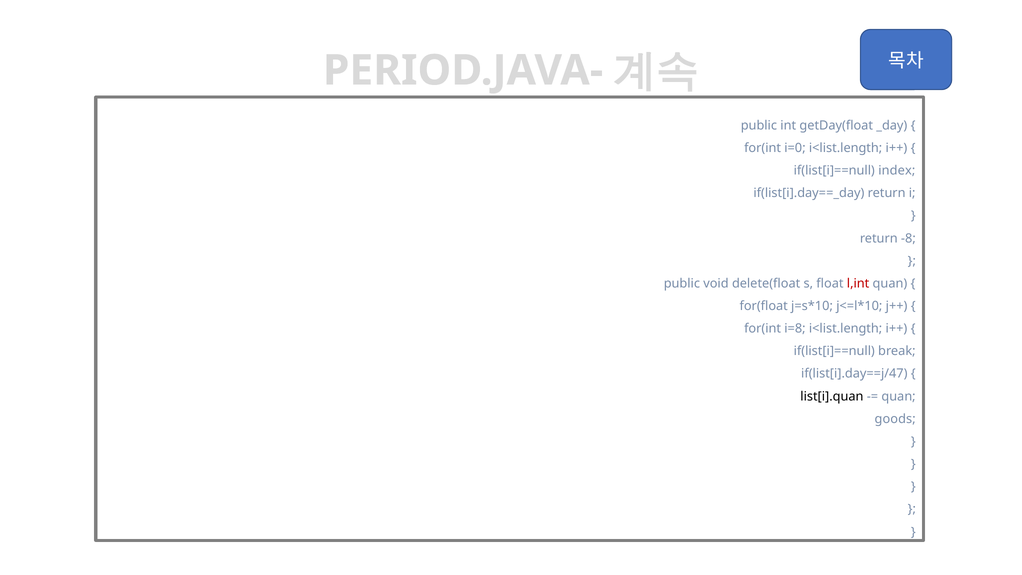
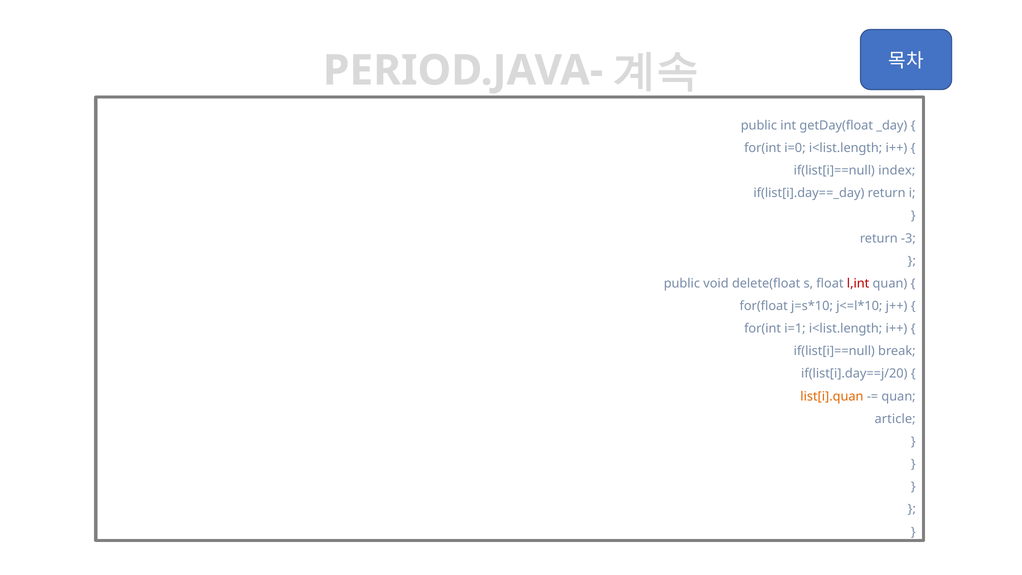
-8: -8 -> -3
i=8: i=8 -> i=1
if(list[i].day==j/47: if(list[i].day==j/47 -> if(list[i].day==j/20
list[i].quan colour: black -> orange
goods: goods -> article
